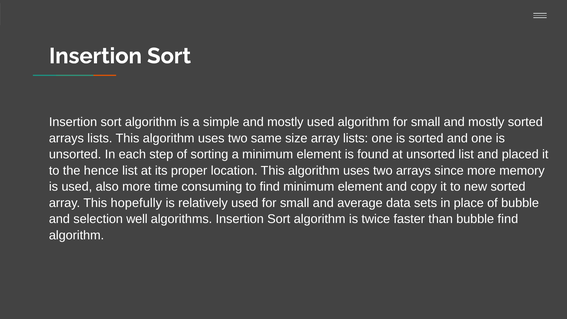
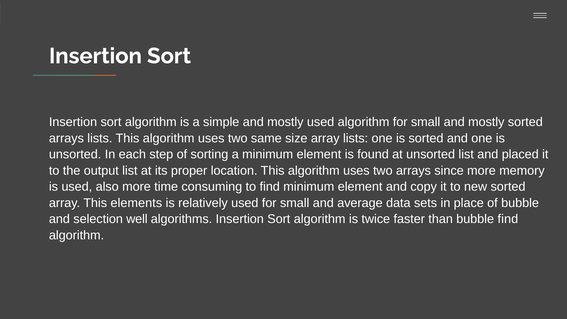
hence: hence -> output
hopefully: hopefully -> elements
